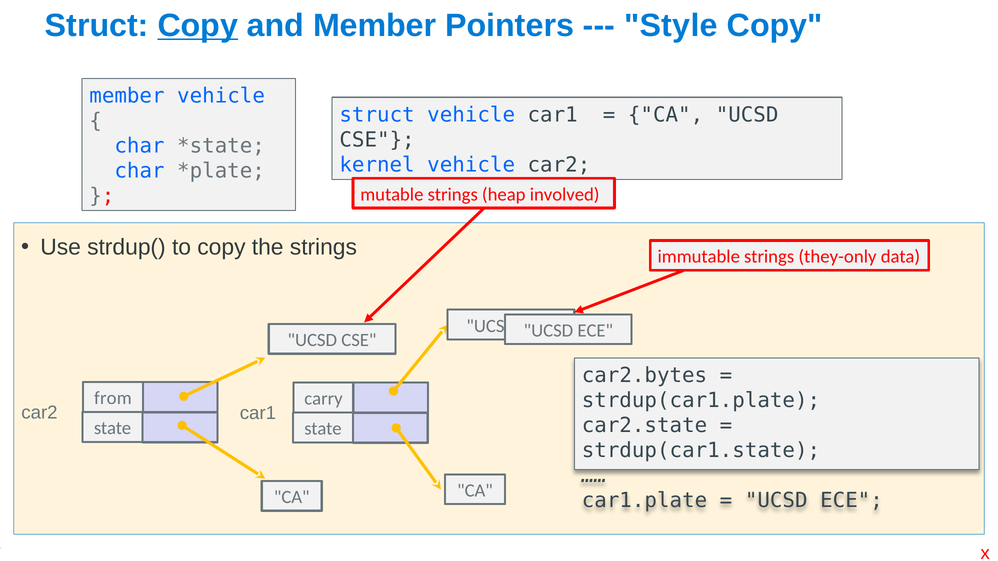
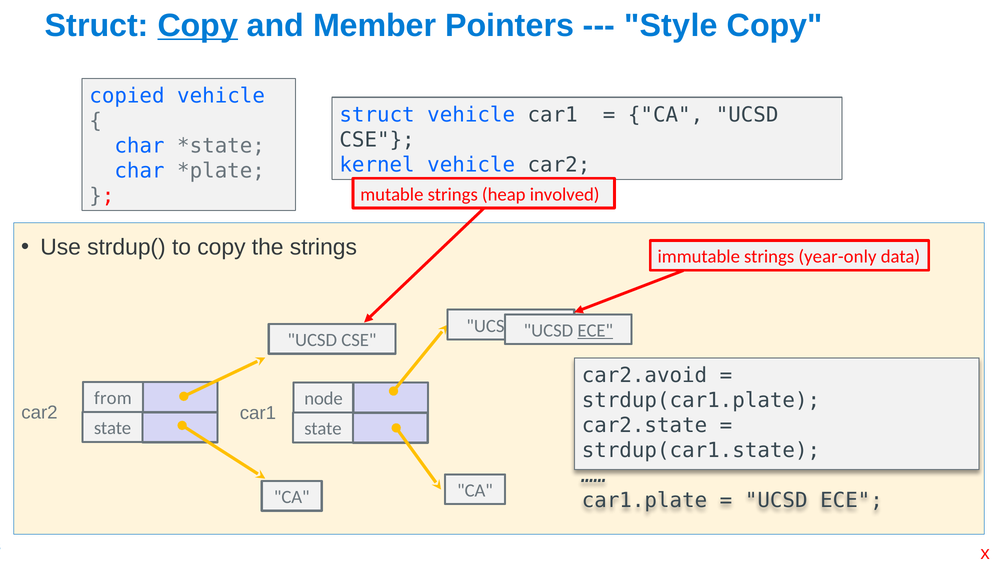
member at (127, 96): member -> copied
they-only: they-only -> year-only
ECE at (595, 331) underline: none -> present
car2.bytes: car2.bytes -> car2.avoid
carry: carry -> node
